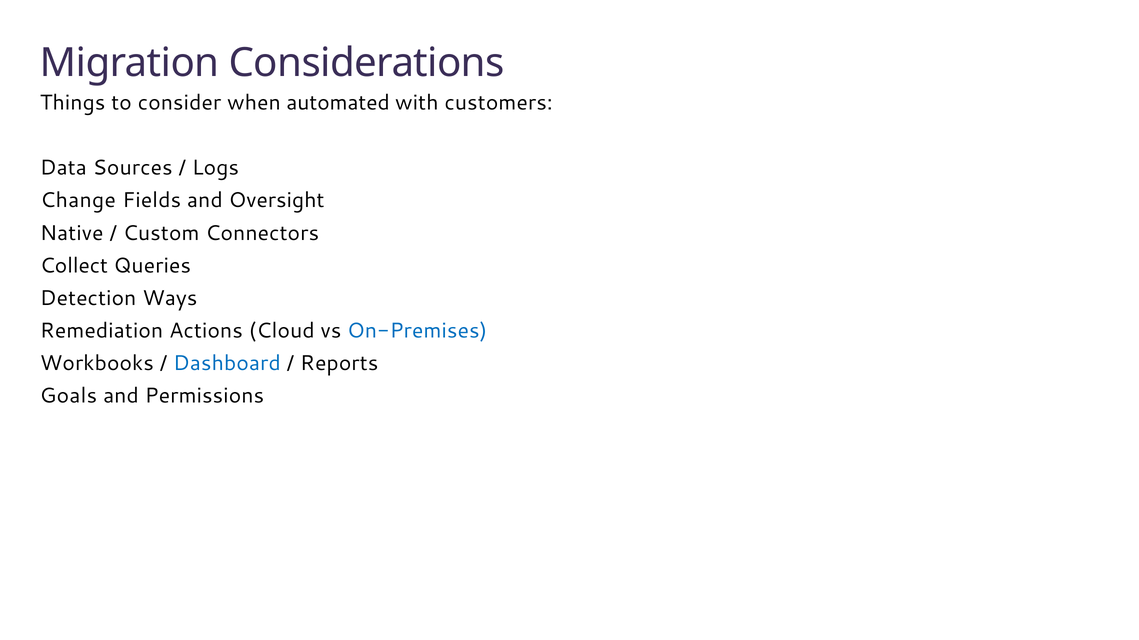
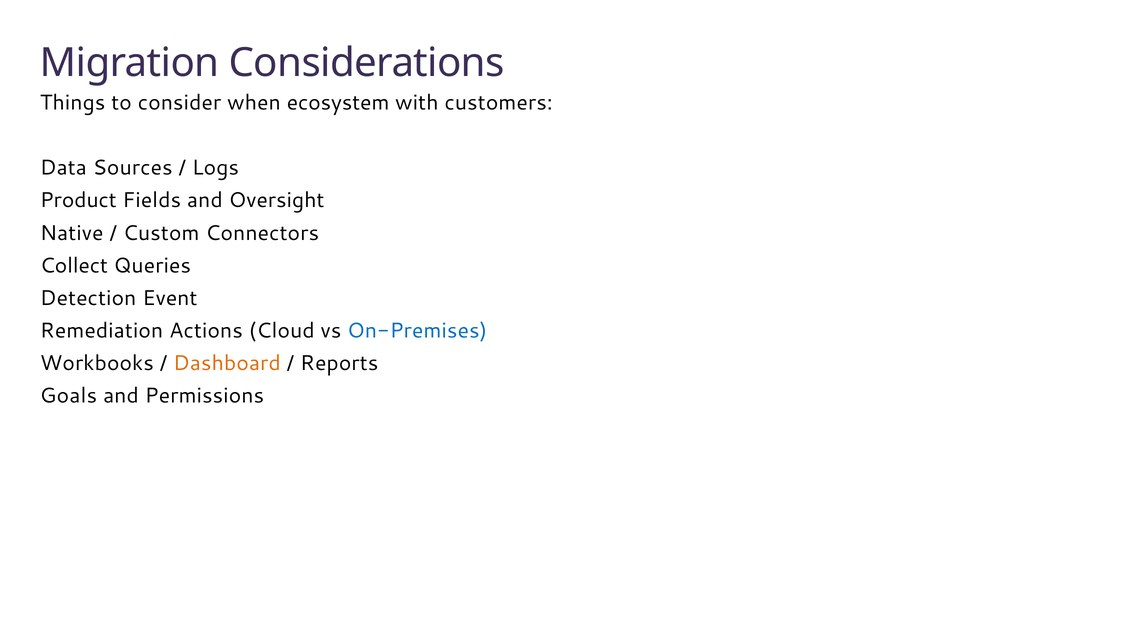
automated: automated -> ecosystem
Change: Change -> Product
Ways: Ways -> Event
Dashboard colour: blue -> orange
